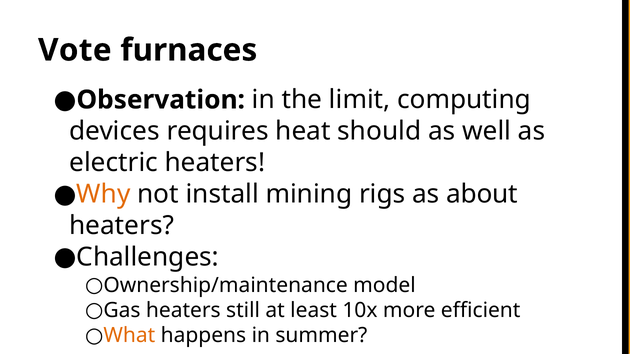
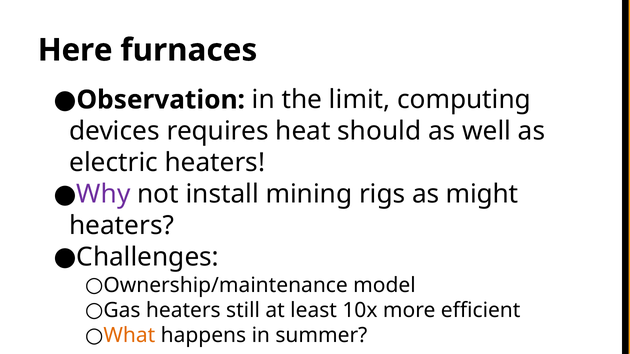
Vote: Vote -> Here
Why colour: orange -> purple
about: about -> might
